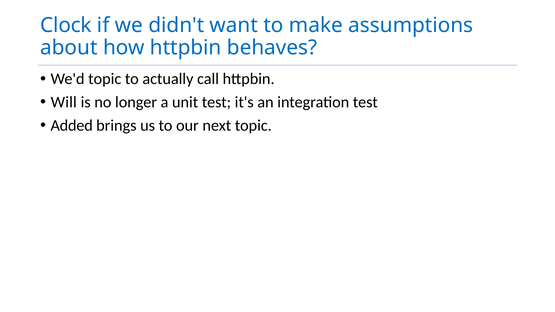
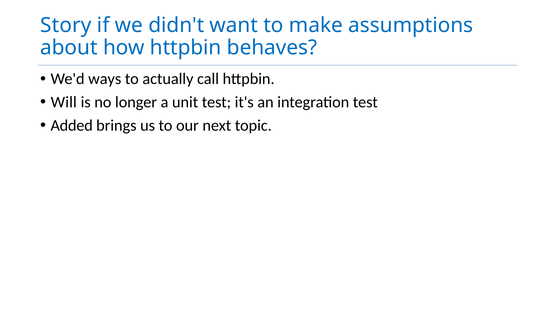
Clock: Clock -> Story
We'd topic: topic -> ways
